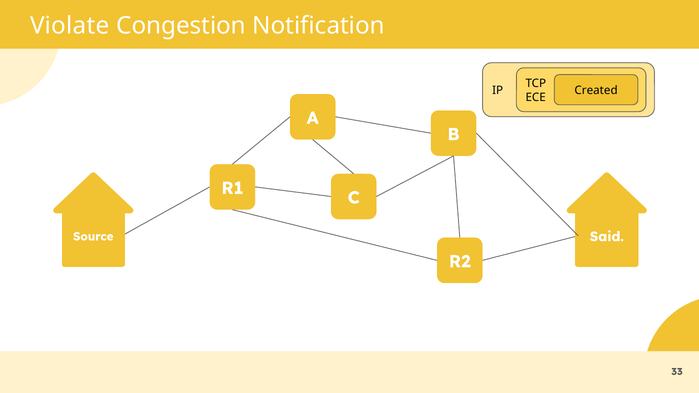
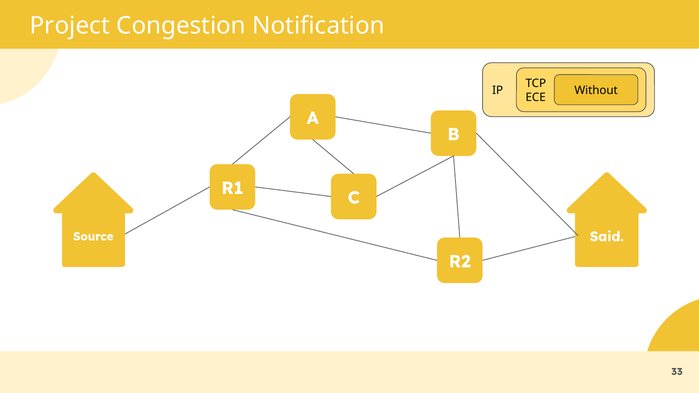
Violate: Violate -> Project
Created: Created -> Without
